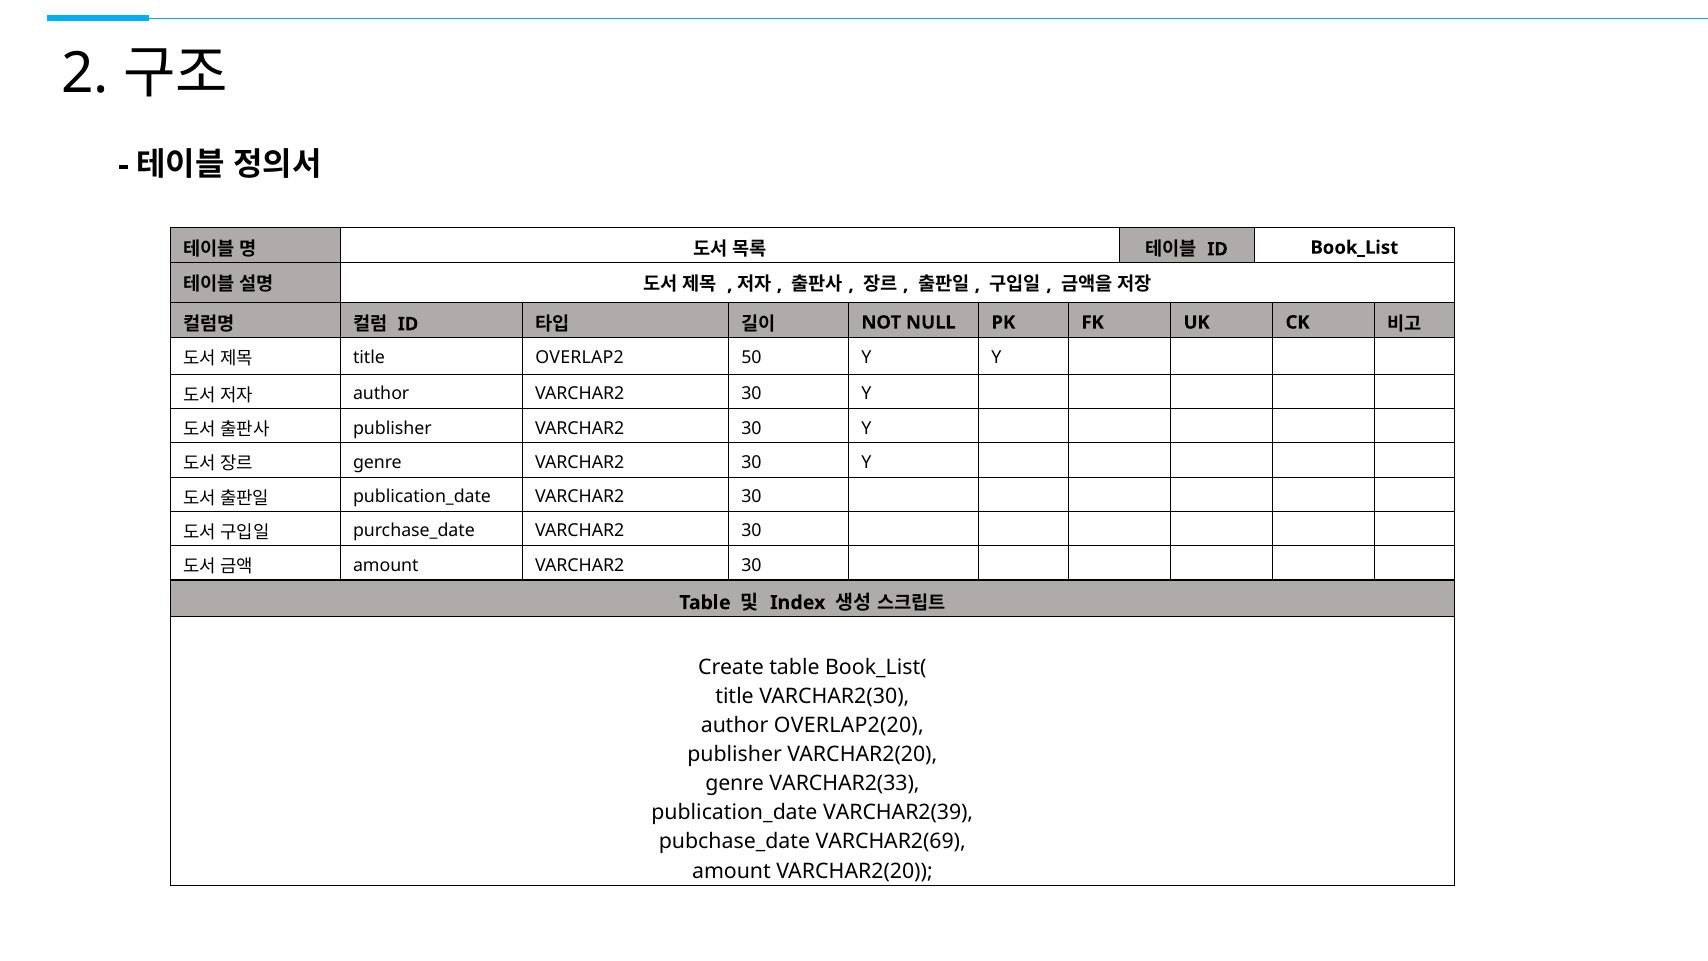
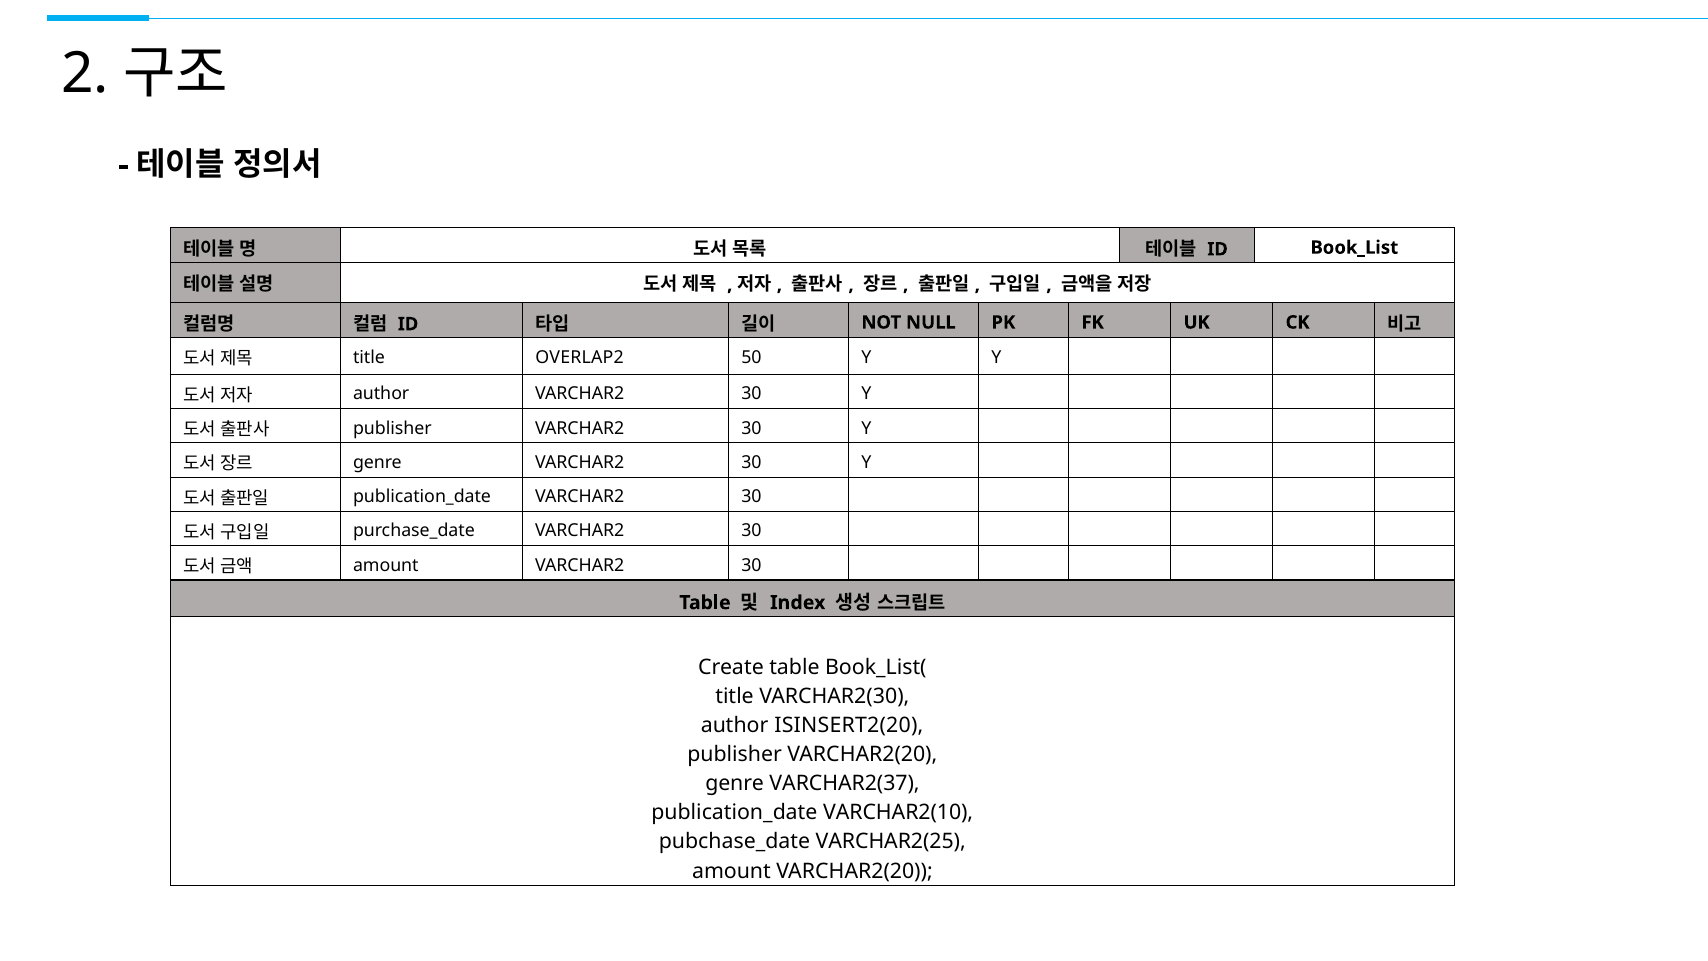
OVERLAP2(20: OVERLAP2(20 -> ISINSERT2(20
VARCHAR2(33: VARCHAR2(33 -> VARCHAR2(37
VARCHAR2(39: VARCHAR2(39 -> VARCHAR2(10
VARCHAR2(69: VARCHAR2(69 -> VARCHAR2(25
